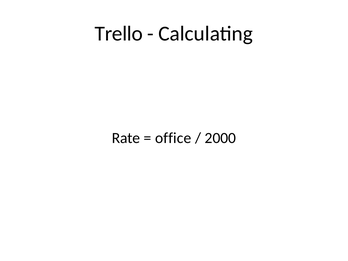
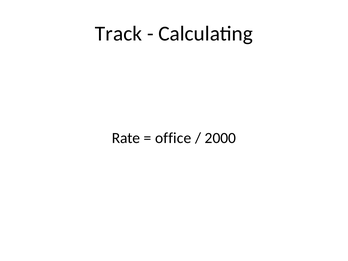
Trello: Trello -> Track
